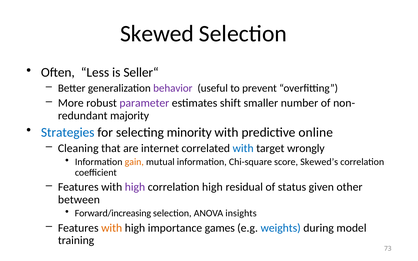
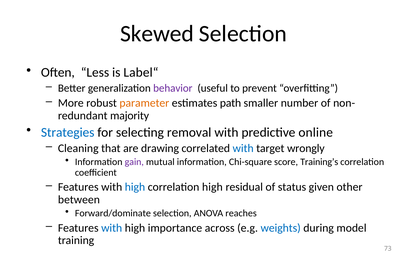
Seller“: Seller“ -> Label“
parameter colour: purple -> orange
shift: shift -> path
minority: minority -> removal
internet: internet -> drawing
gain colour: orange -> purple
Skewed’s: Skewed’s -> Training’s
high at (135, 187) colour: purple -> blue
Forward/increasing: Forward/increasing -> Forward/dominate
insights: insights -> reaches
with at (112, 228) colour: orange -> blue
games: games -> across
